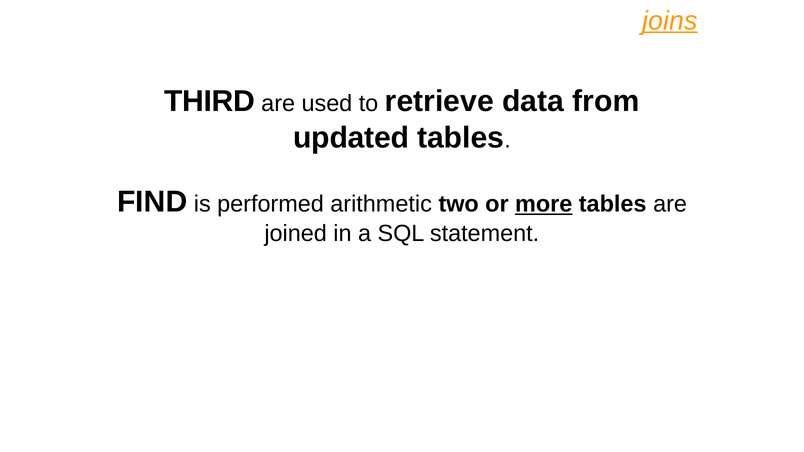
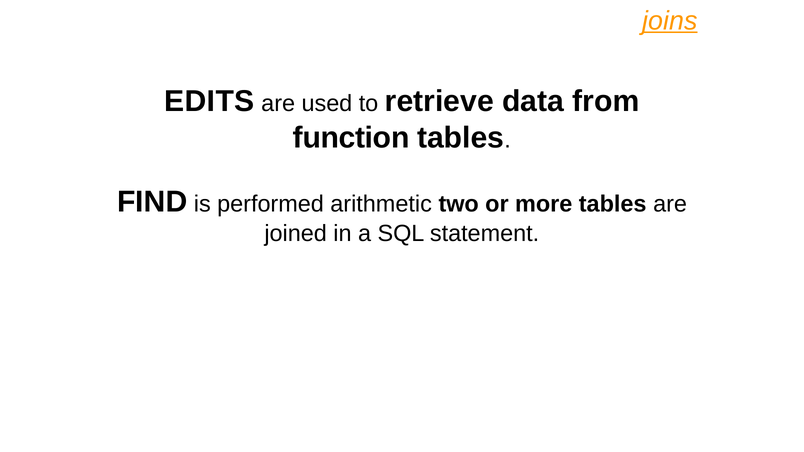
THIRD: THIRD -> EDITS
updated: updated -> function
more underline: present -> none
